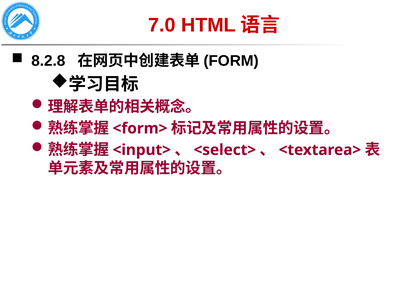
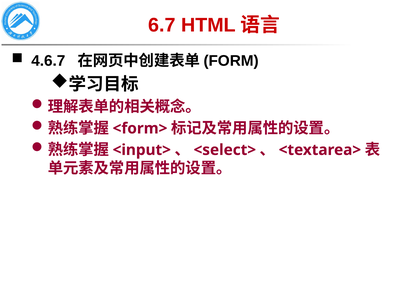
7.0: 7.0 -> 6.7
8.2.8: 8.2.8 -> 4.6.7
